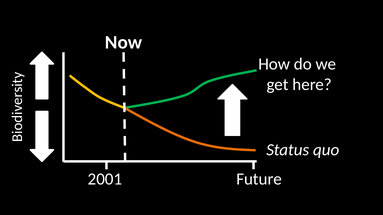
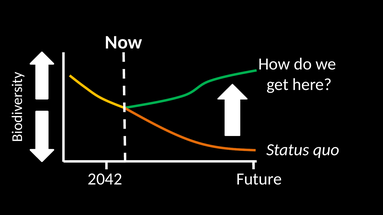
2001: 2001 -> 2042
